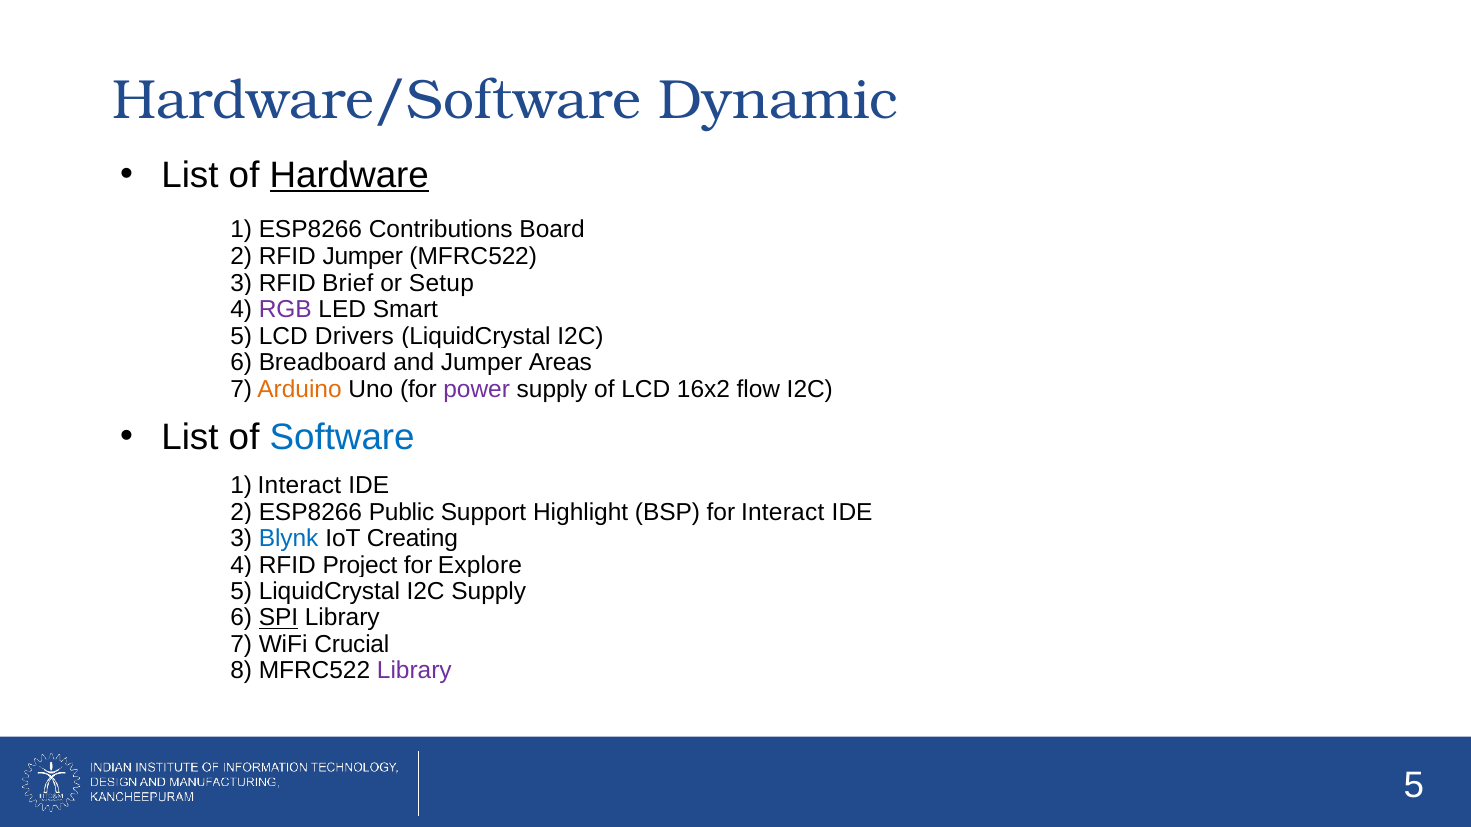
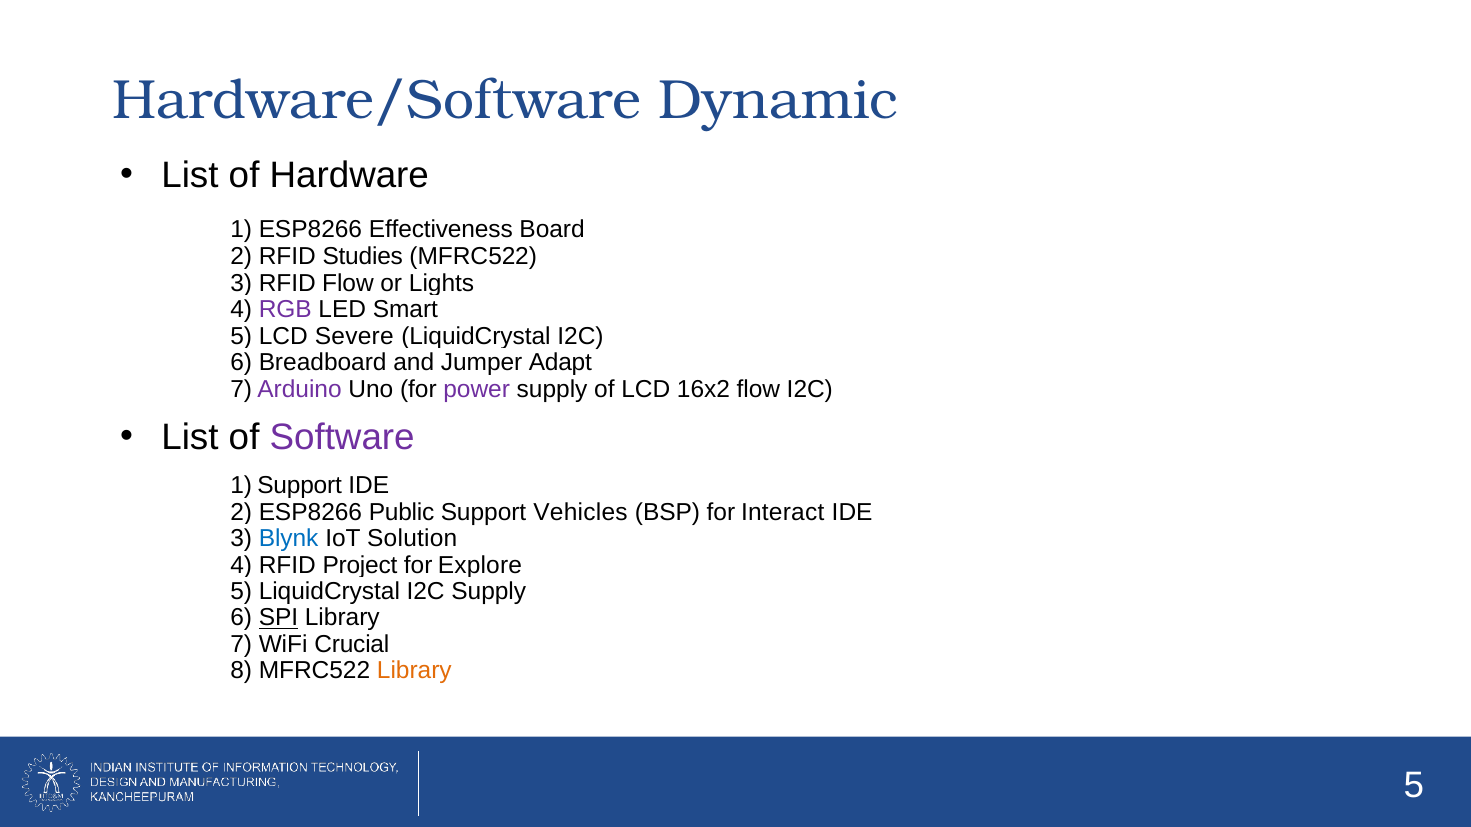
Hardware underline: present -> none
Contributions: Contributions -> Effectiveness
RFID Jumper: Jumper -> Studies
RFID Brief: Brief -> Flow
Setup: Setup -> Lights
Drivers: Drivers -> Severe
Areas: Areas -> Adapt
Arduino colour: orange -> purple
Software colour: blue -> purple
1 Interact: Interact -> Support
Highlight: Highlight -> Vehicles
Creating: Creating -> Solution
Library at (414, 671) colour: purple -> orange
